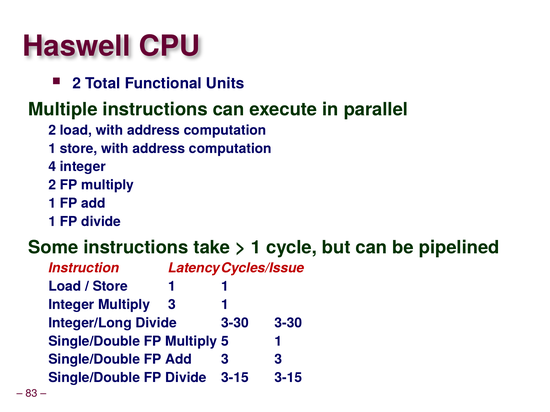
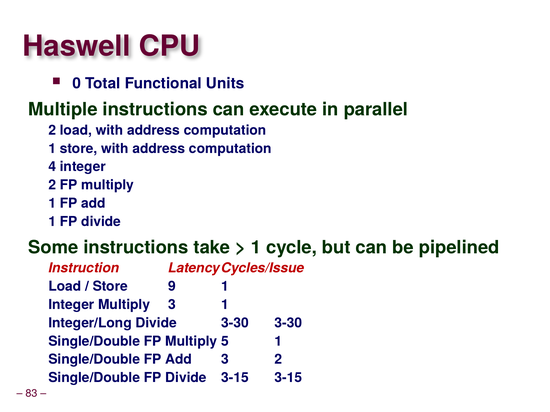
2 at (77, 83): 2 -> 0
Store 1: 1 -> 9
3 3: 3 -> 2
